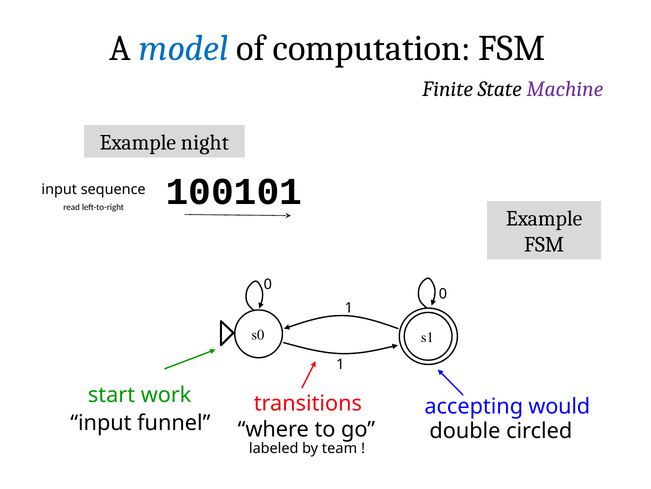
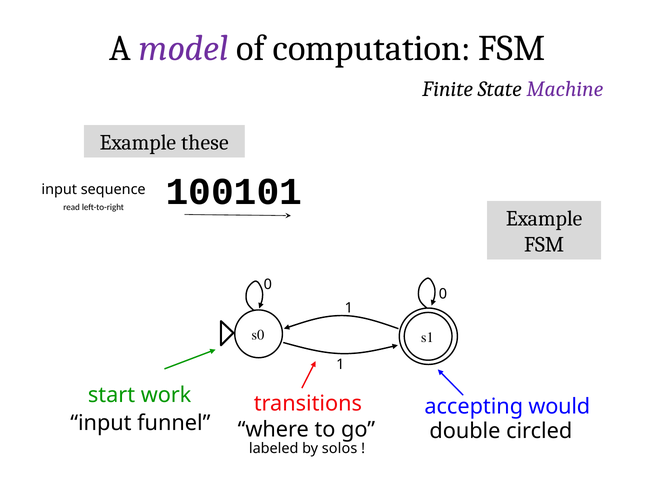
model colour: blue -> purple
night: night -> these
team: team -> solos
